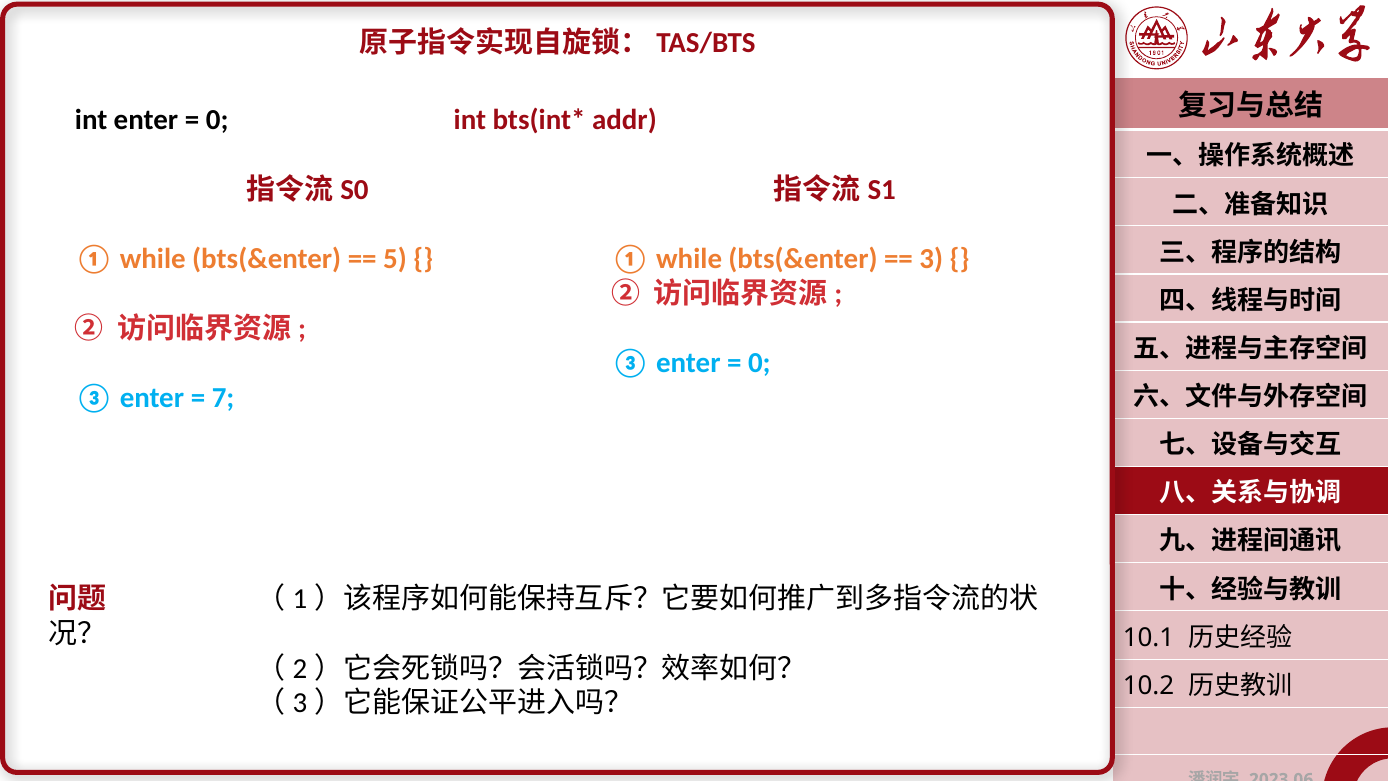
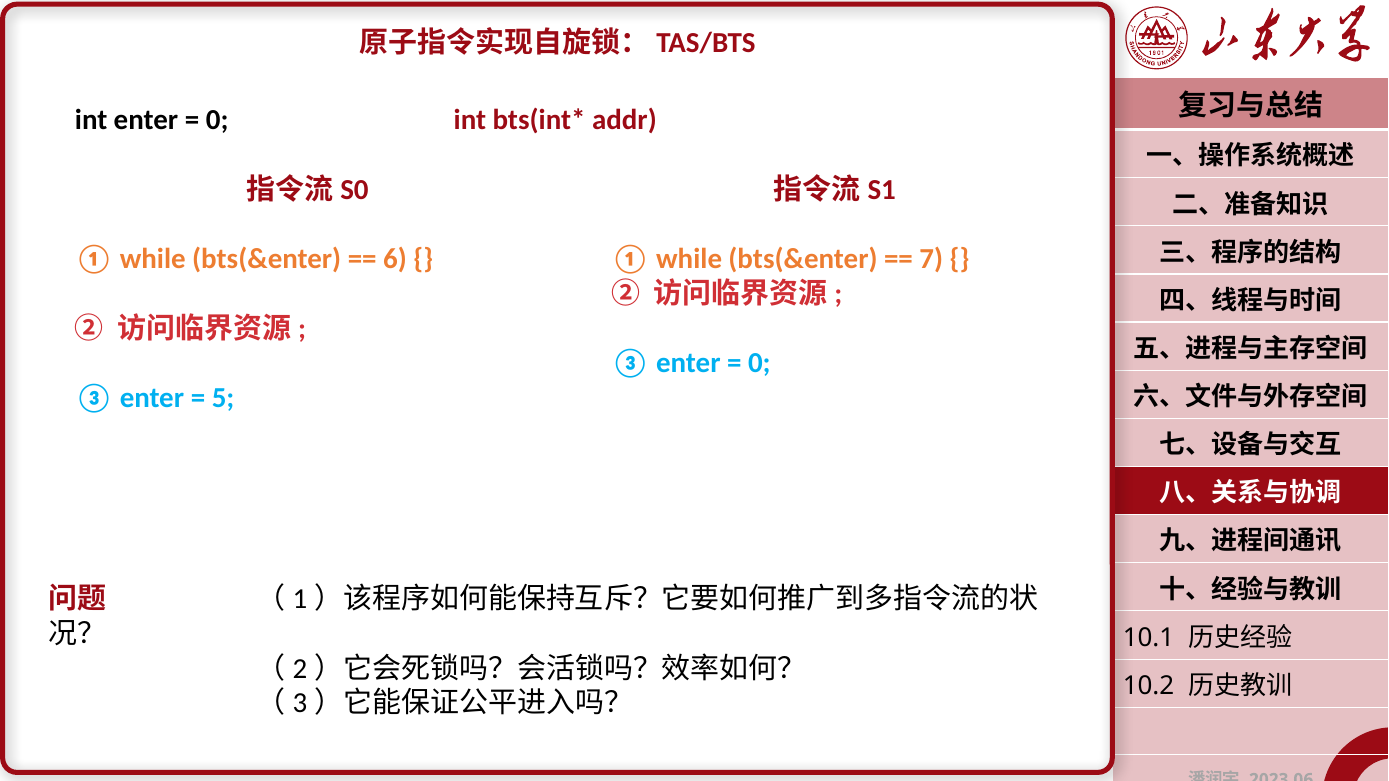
5: 5 -> 6
3: 3 -> 7
7: 7 -> 5
